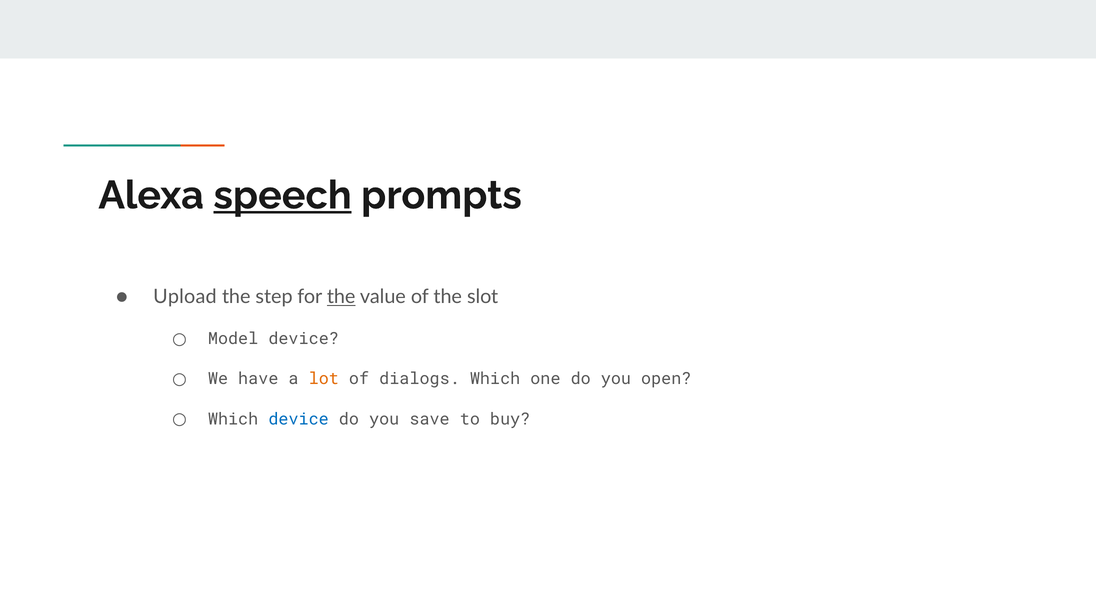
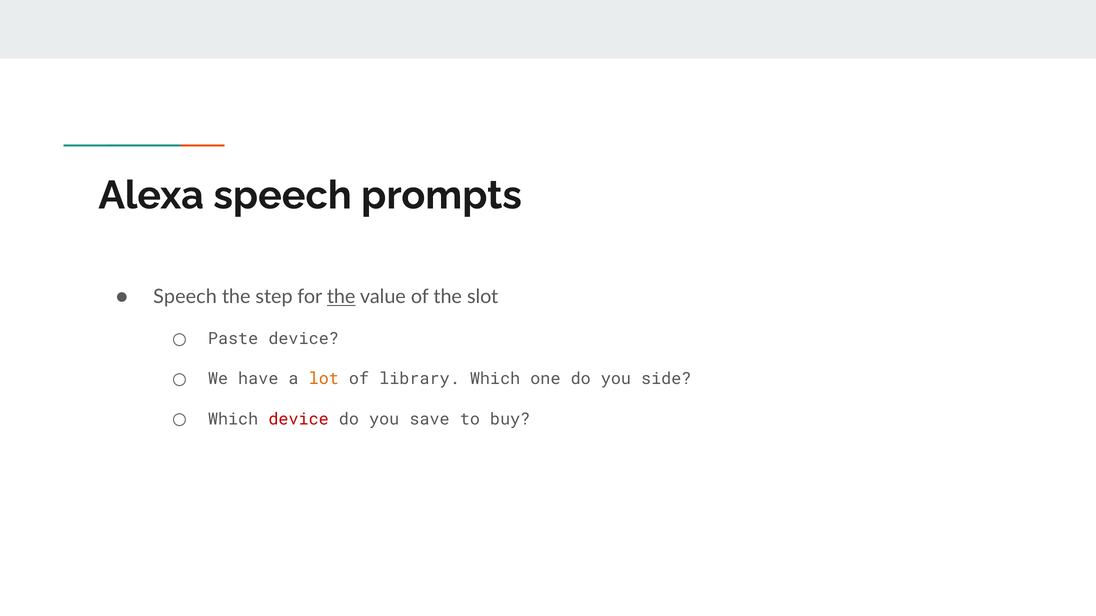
speech at (283, 196) underline: present -> none
Upload at (185, 297): Upload -> Speech
Model: Model -> Paste
dialogs: dialogs -> library
open: open -> side
device at (299, 419) colour: blue -> red
